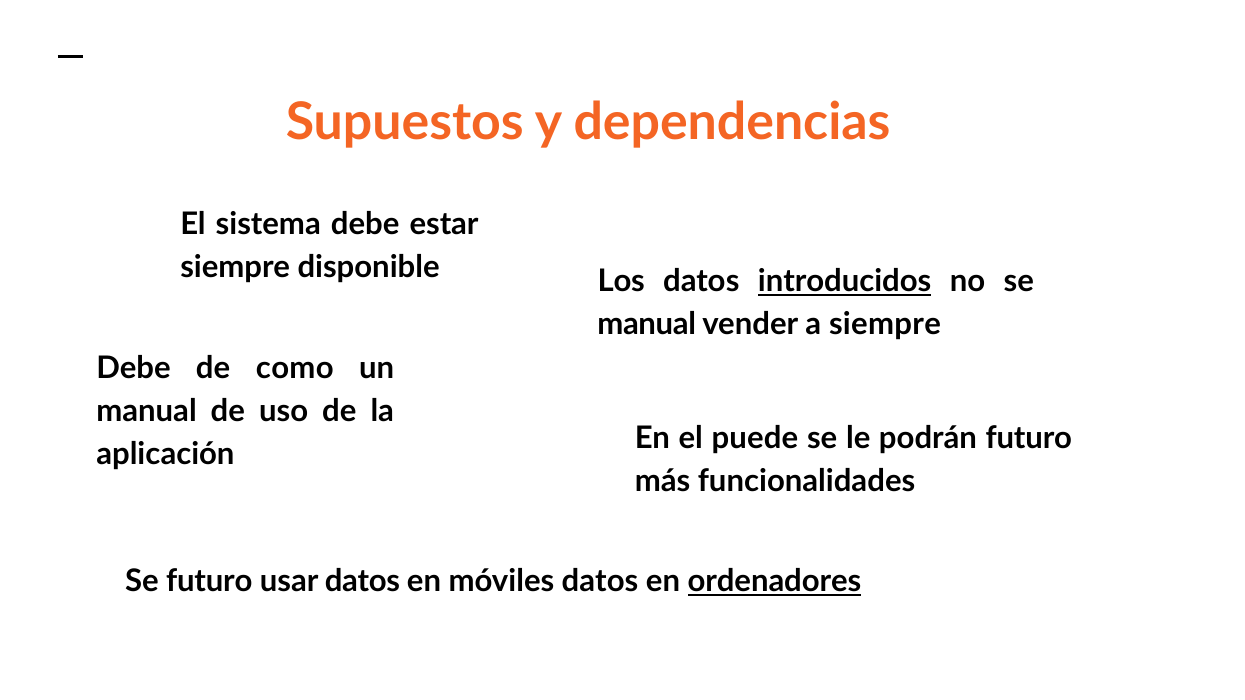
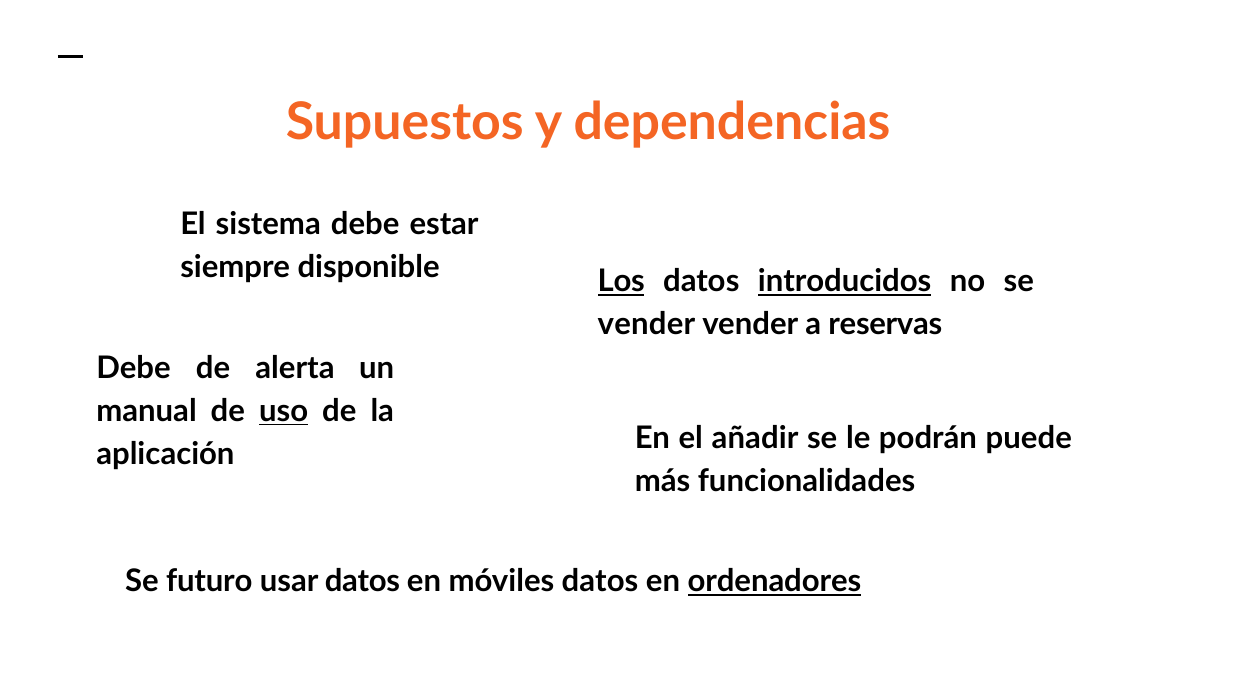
Los underline: none -> present
manual at (647, 324): manual -> vender
a siempre: siempre -> reservas
como: como -> alerta
uso underline: none -> present
puede: puede -> añadir
podrán futuro: futuro -> puede
